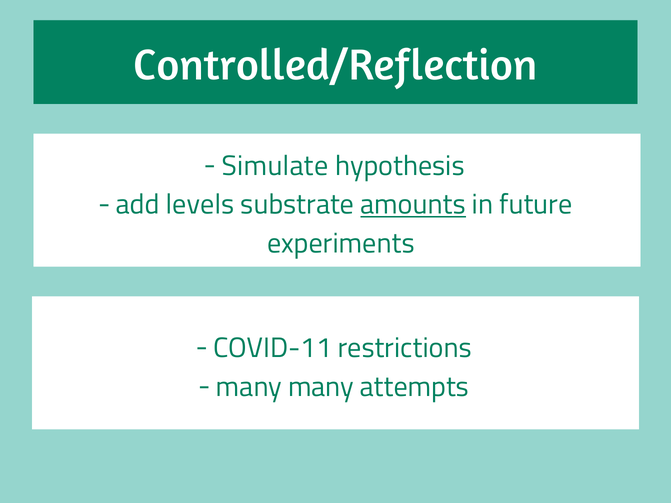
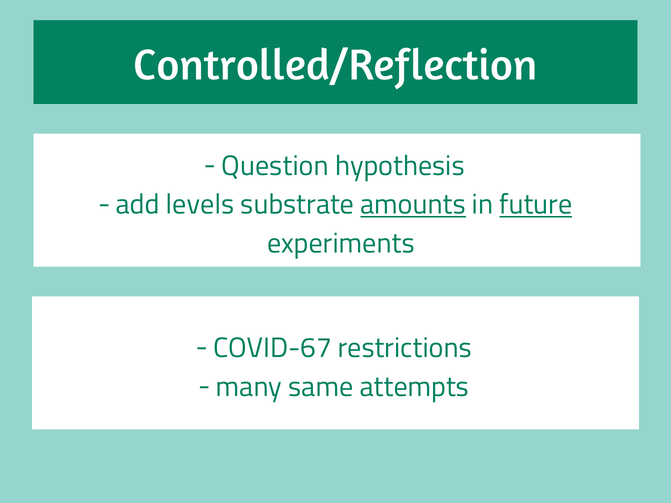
Simulate: Simulate -> Question
future underline: none -> present
COVID-11: COVID-11 -> COVID-67
many many: many -> same
